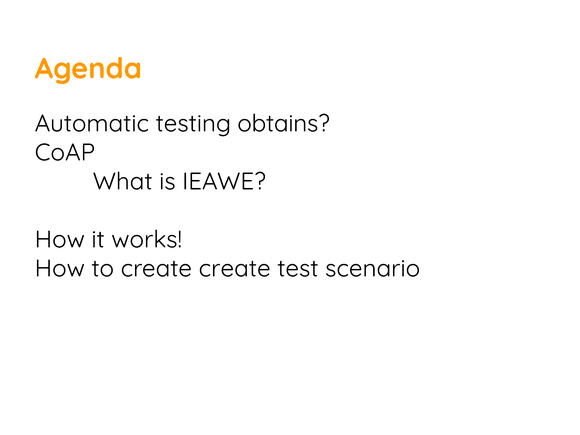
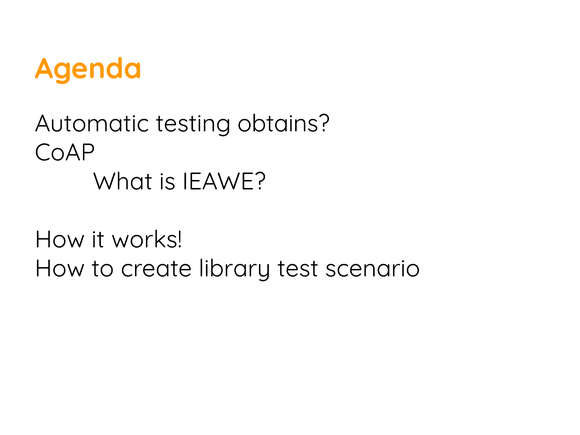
create create: create -> library
